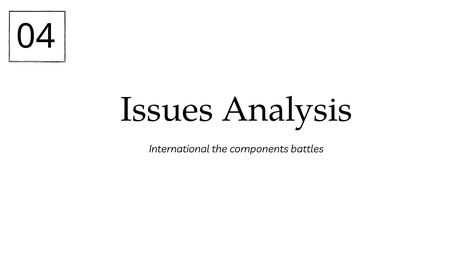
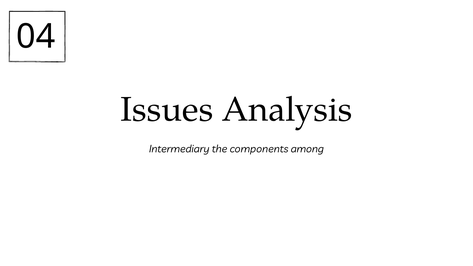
International: International -> Intermediary
battles: battles -> among
